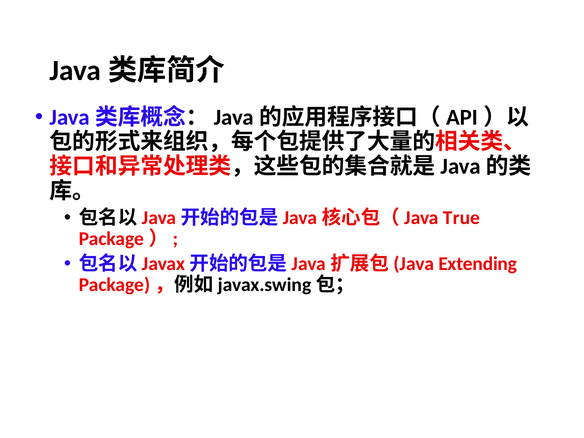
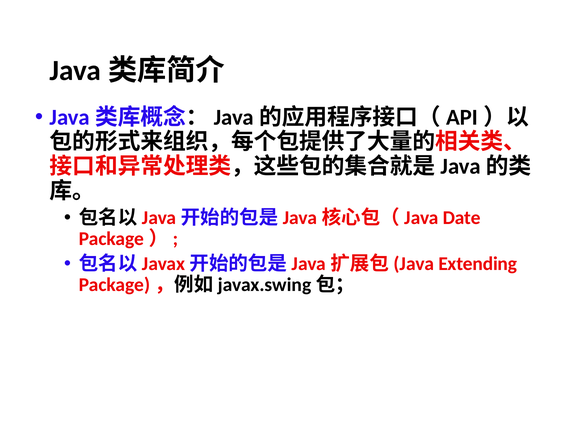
True: True -> Date
